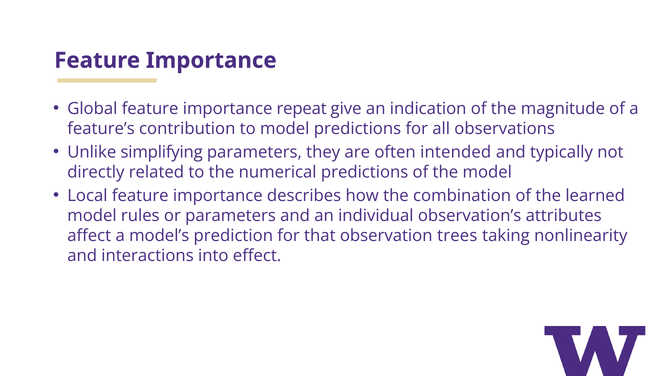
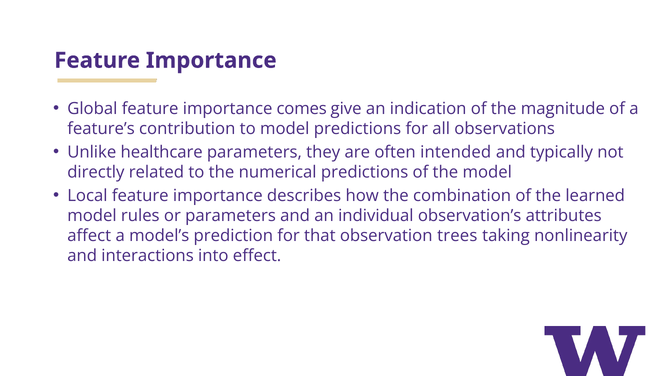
repeat: repeat -> comes
simplifying: simplifying -> healthcare
